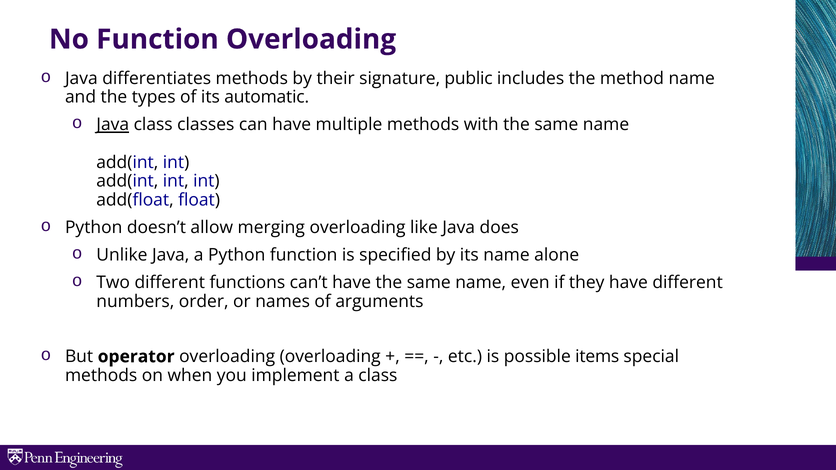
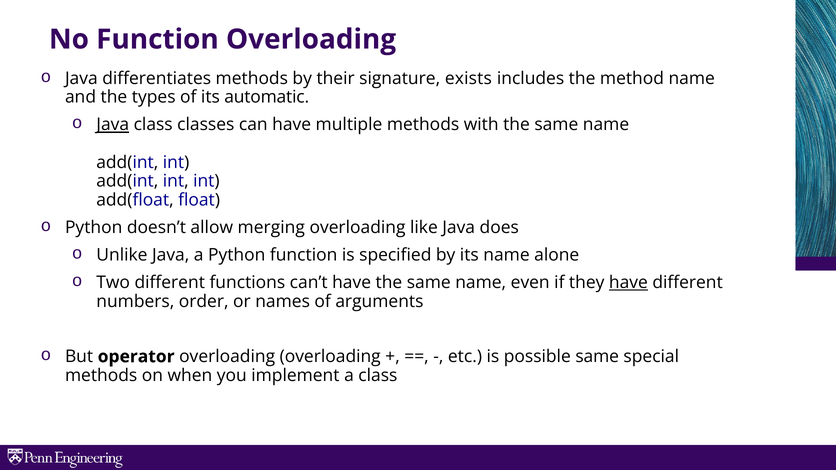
public: public -> exists
have at (628, 283) underline: none -> present
possible items: items -> same
